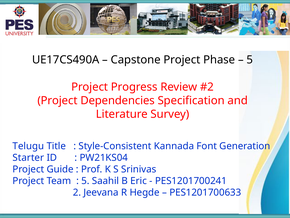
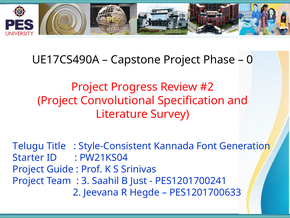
5 at (250, 60): 5 -> 0
Dependencies: Dependencies -> Convolutional
5 at (85, 180): 5 -> 3
Eric: Eric -> Just
